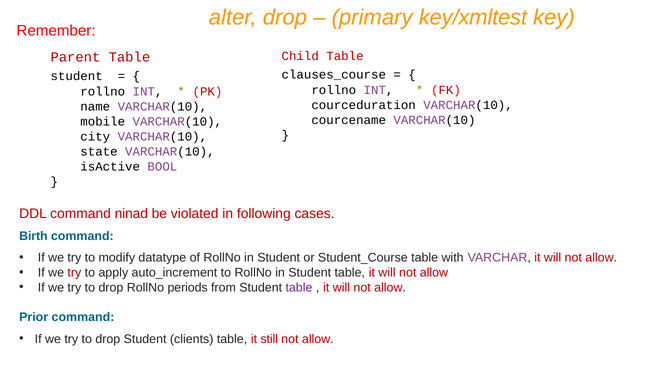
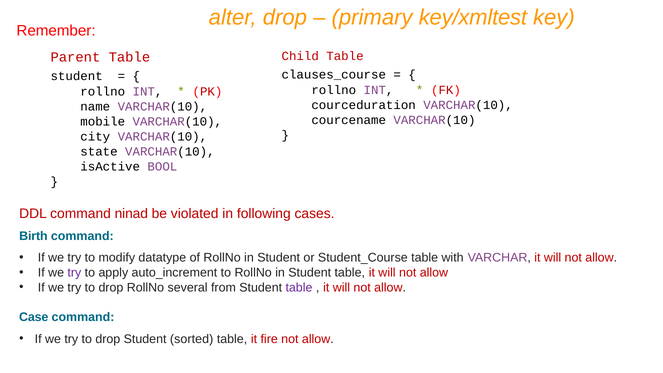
try at (74, 273) colour: red -> purple
periods: periods -> several
Prior: Prior -> Case
clients: clients -> sorted
still: still -> fire
